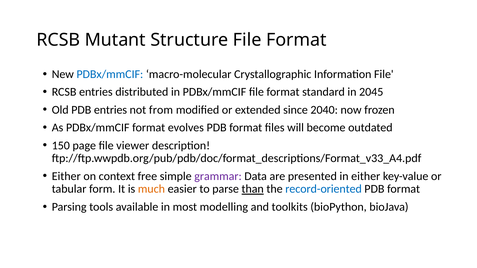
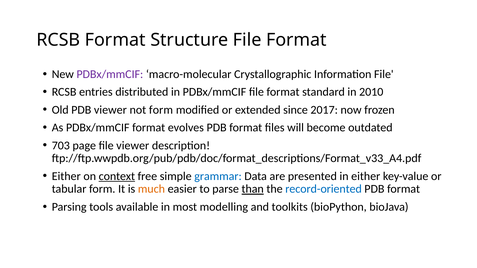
RCSB Mutant: Mutant -> Format
PDBx/mmCIF at (110, 74) colour: blue -> purple
2045: 2045 -> 2010
PDB entries: entries -> viewer
not from: from -> form
2040: 2040 -> 2017
150: 150 -> 703
context underline: none -> present
grammar colour: purple -> blue
